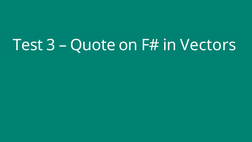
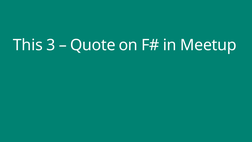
Test: Test -> This
Vectors: Vectors -> Meetup
